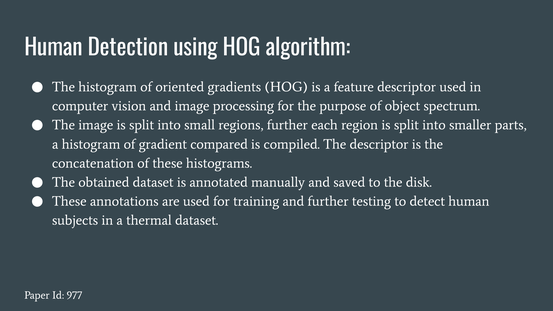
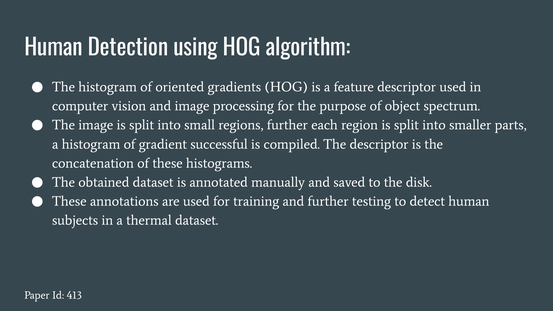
compared: compared -> successful
977: 977 -> 413
